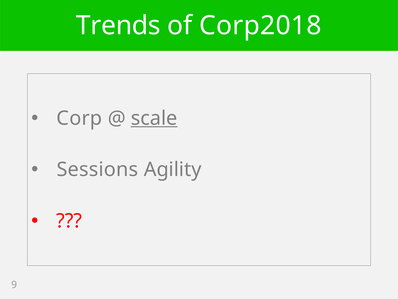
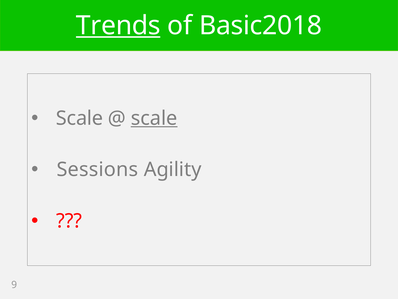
Trends underline: none -> present
Corp2018: Corp2018 -> Basic2018
Corp at (79, 118): Corp -> Scale
